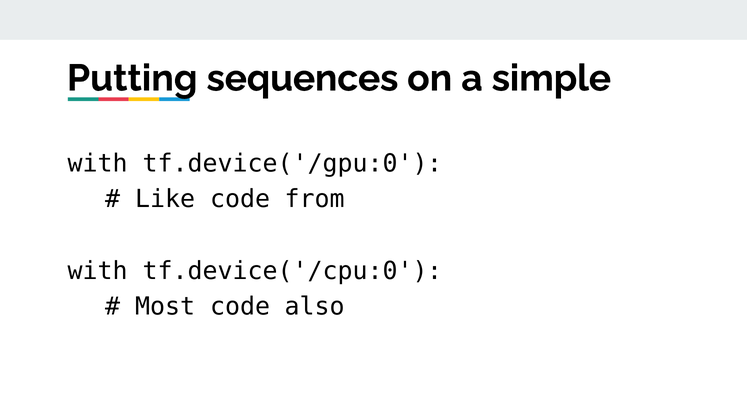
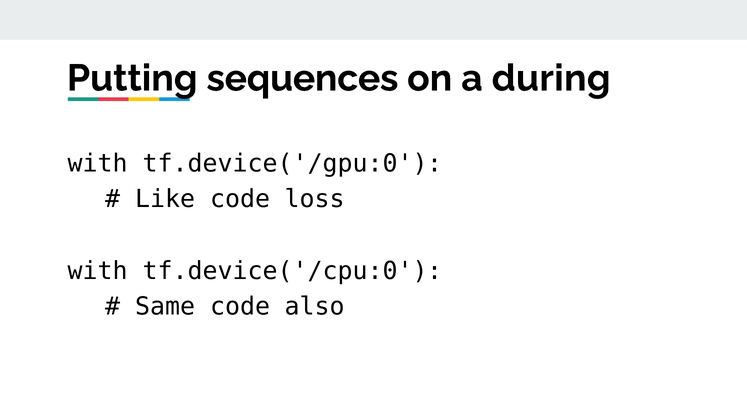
simple: simple -> during
from: from -> loss
Most: Most -> Same
